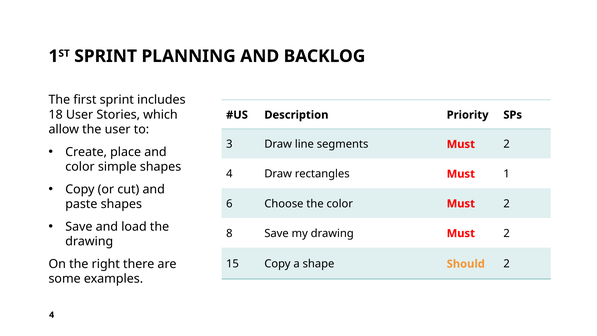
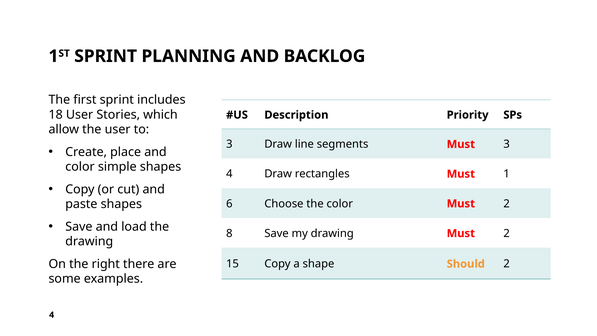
segments Must 2: 2 -> 3
